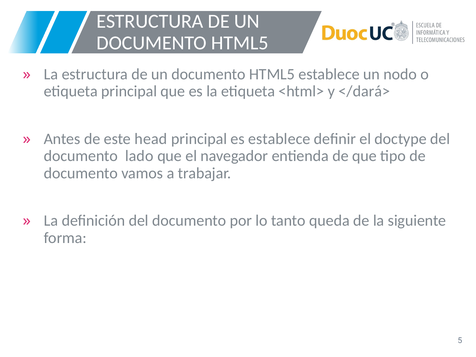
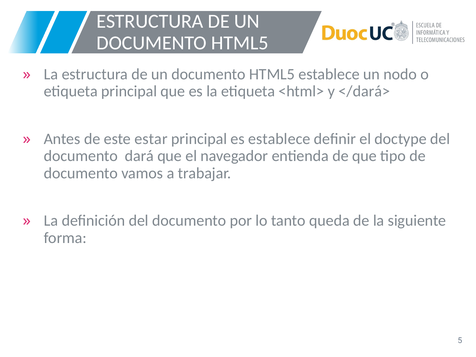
head: head -> estar
lado: lado -> dará
